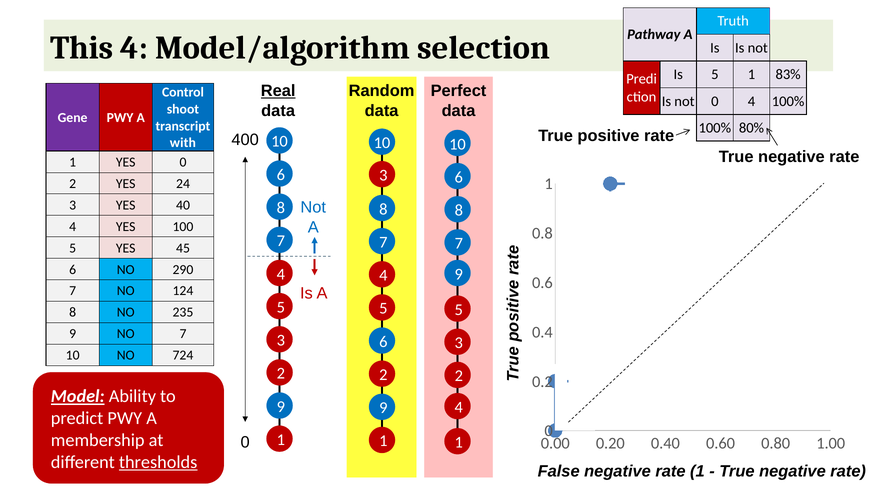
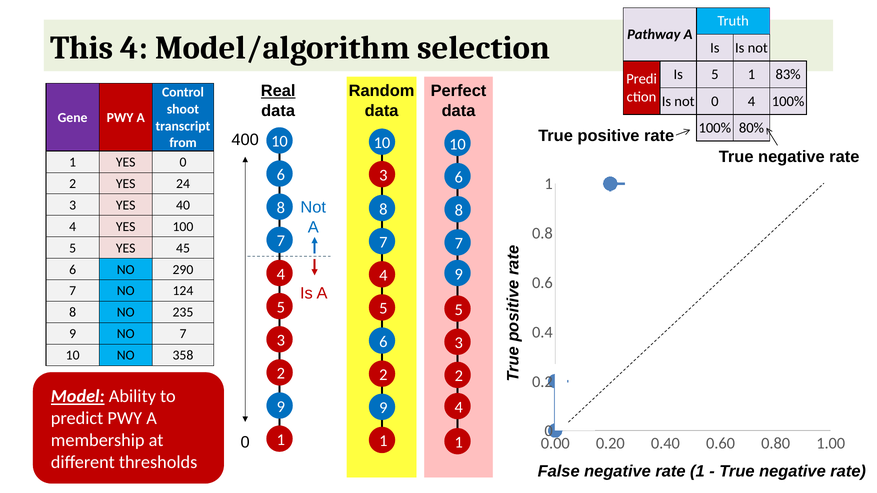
with: with -> from
724: 724 -> 358
thresholds underline: present -> none
